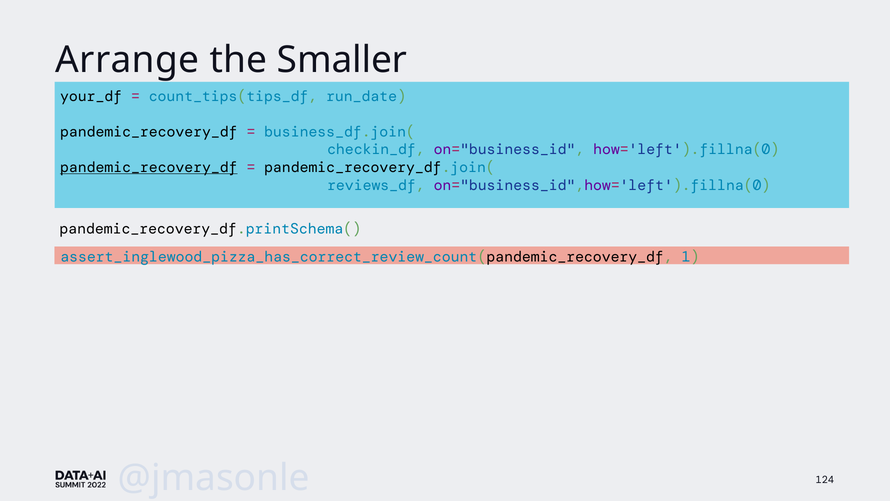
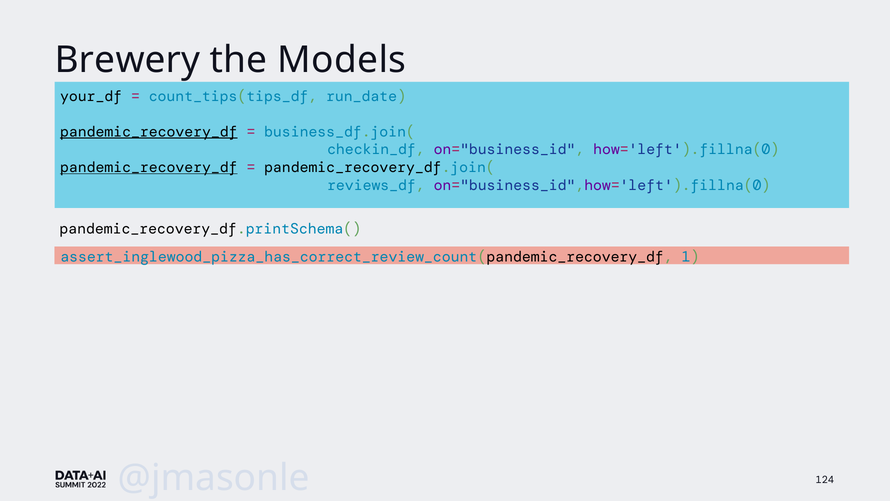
Arrange: Arrange -> Brewery
Smaller: Smaller -> Models
pandemic_recovery_df at (149, 132) underline: none -> present
